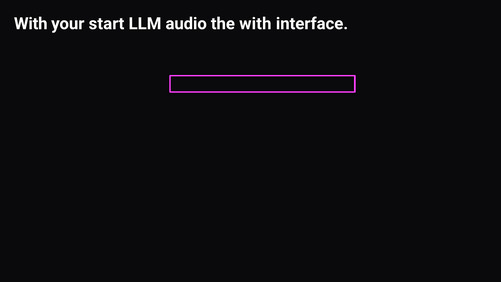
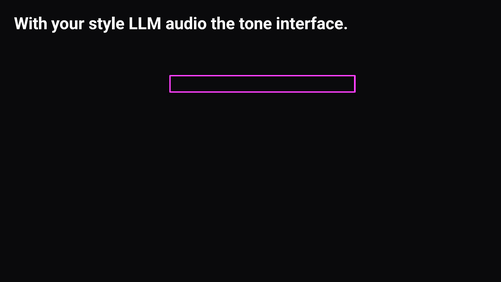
start: start -> style
the with: with -> tone
